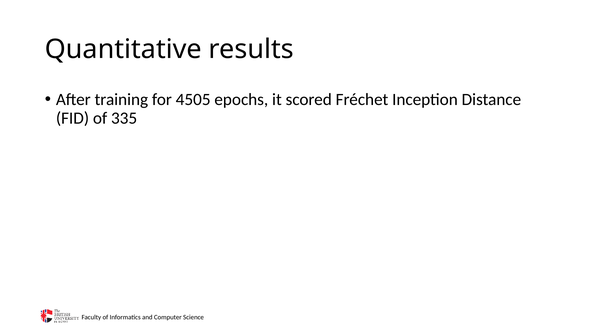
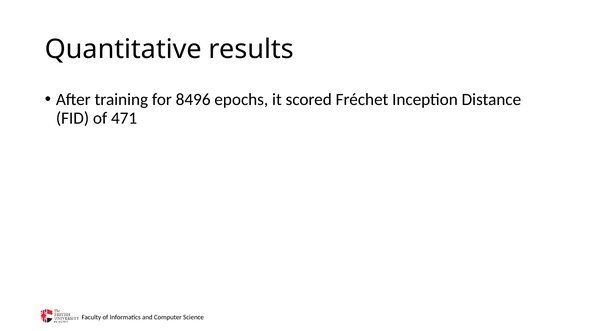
4505: 4505 -> 8496
335: 335 -> 471
